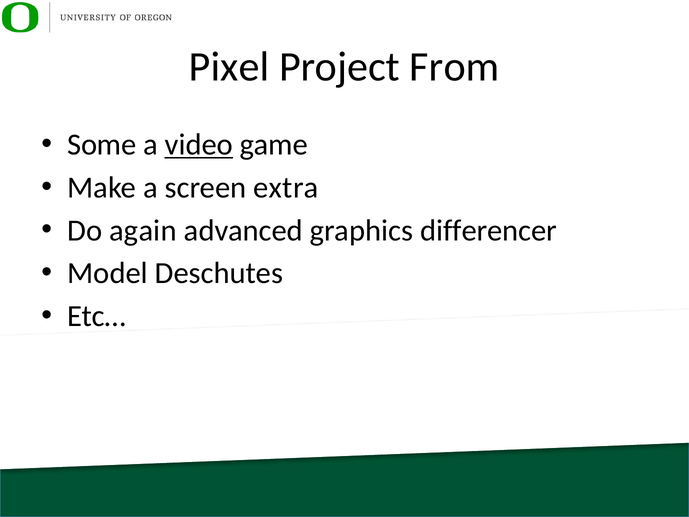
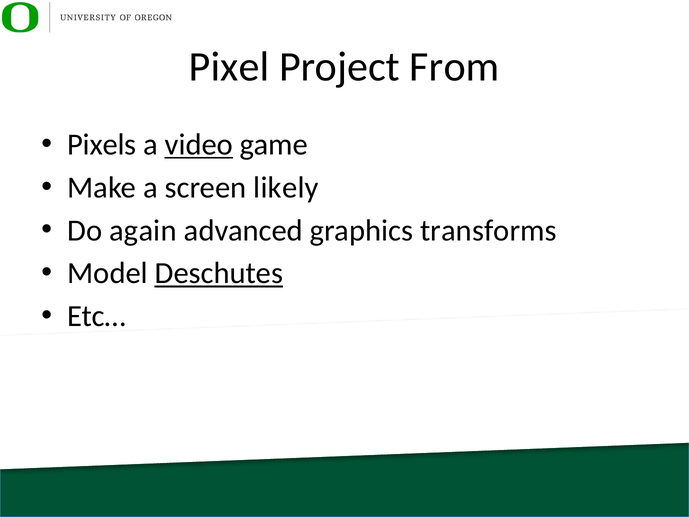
Some: Some -> Pixels
extra: extra -> likely
differencer: differencer -> transforms
Deschutes underline: none -> present
